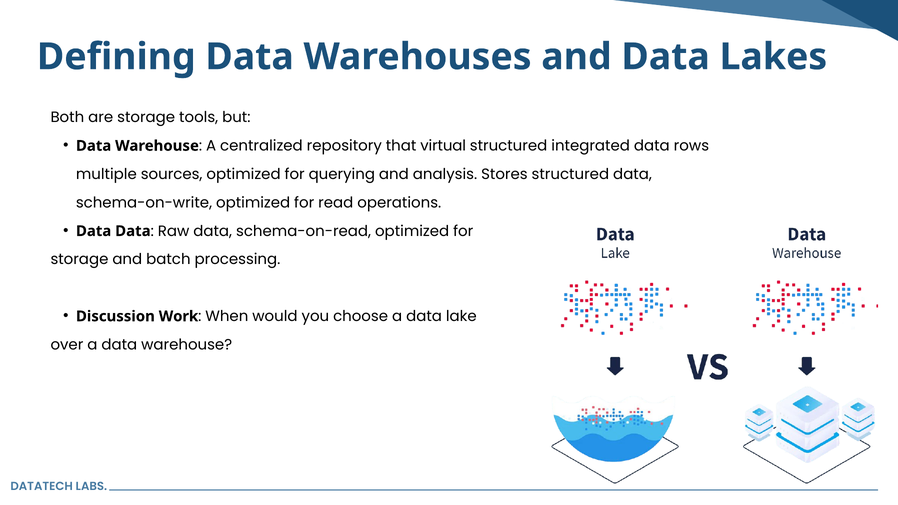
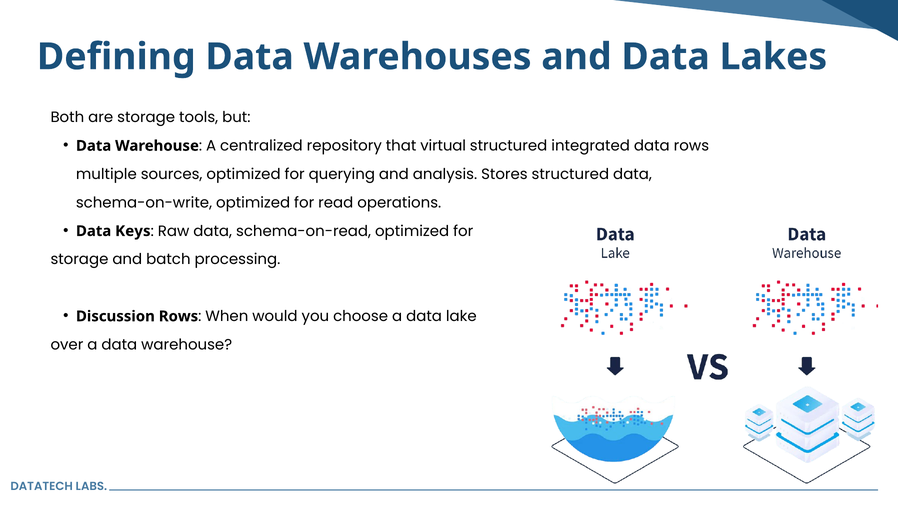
Data Data: Data -> Keys
Discussion Work: Work -> Rows
